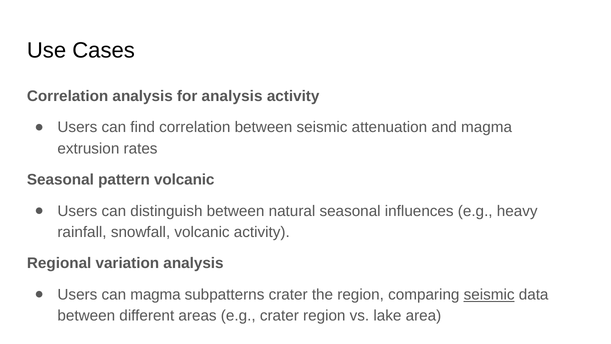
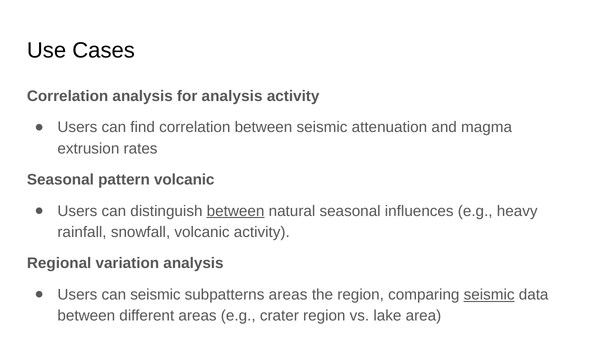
between at (236, 211) underline: none -> present
can magma: magma -> seismic
subpatterns crater: crater -> areas
